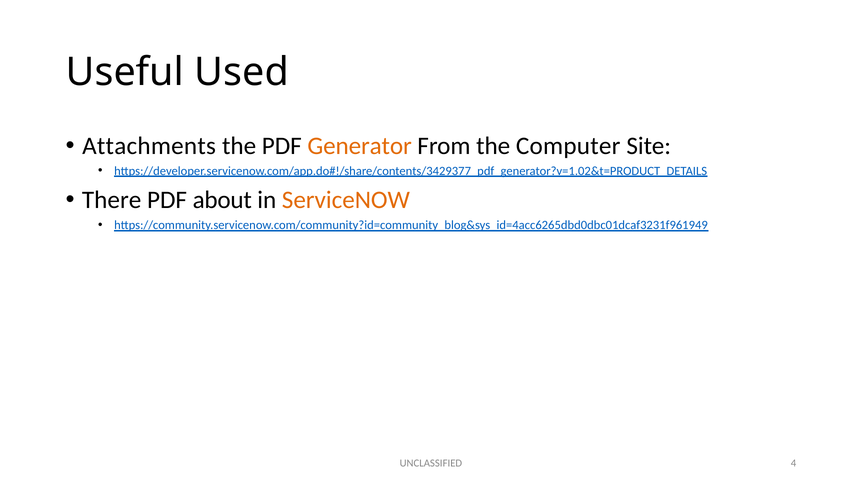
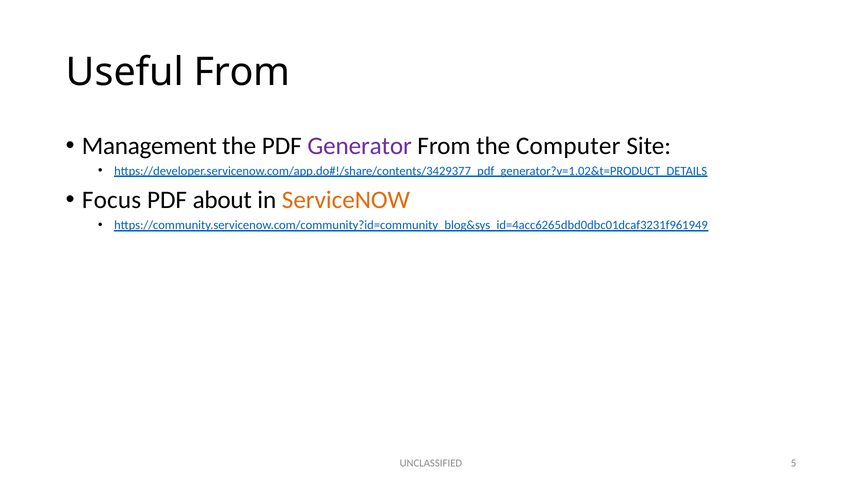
Useful Used: Used -> From
Attachments: Attachments -> Management
Generator colour: orange -> purple
There: There -> Focus
4: 4 -> 5
